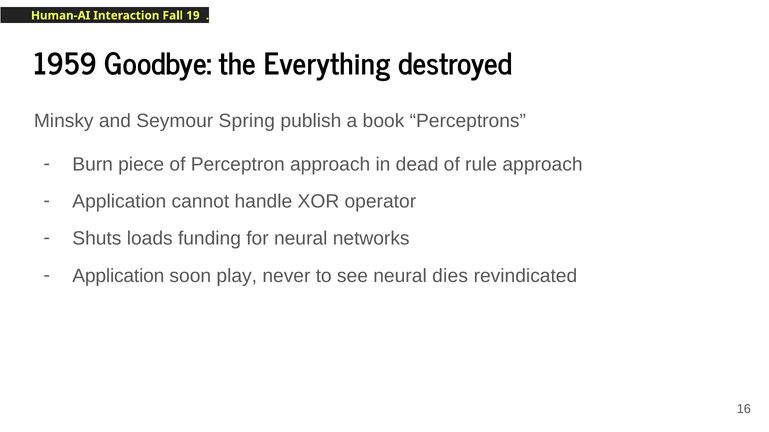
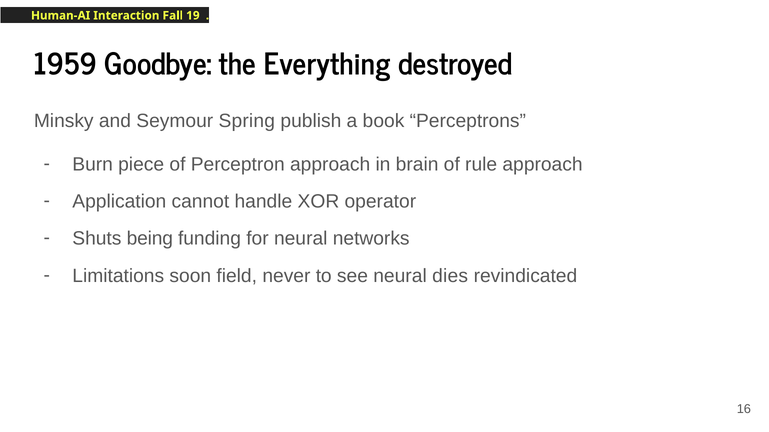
dead: dead -> brain
loads: loads -> being
Application at (118, 276): Application -> Limitations
play: play -> field
